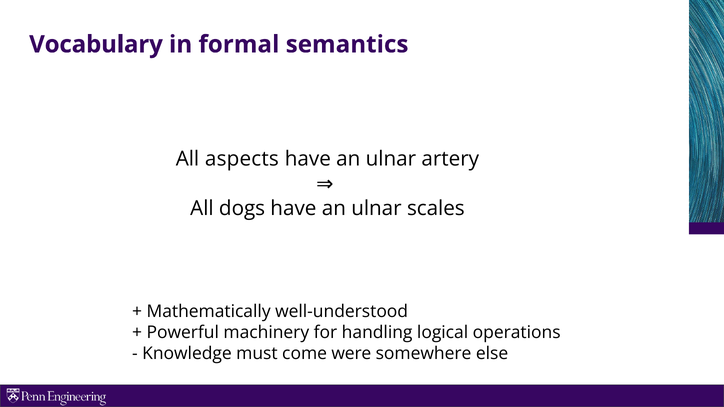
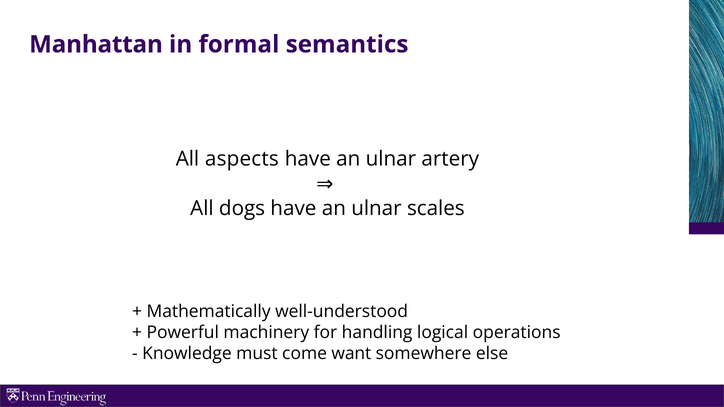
Vocabulary: Vocabulary -> Manhattan
were: were -> want
